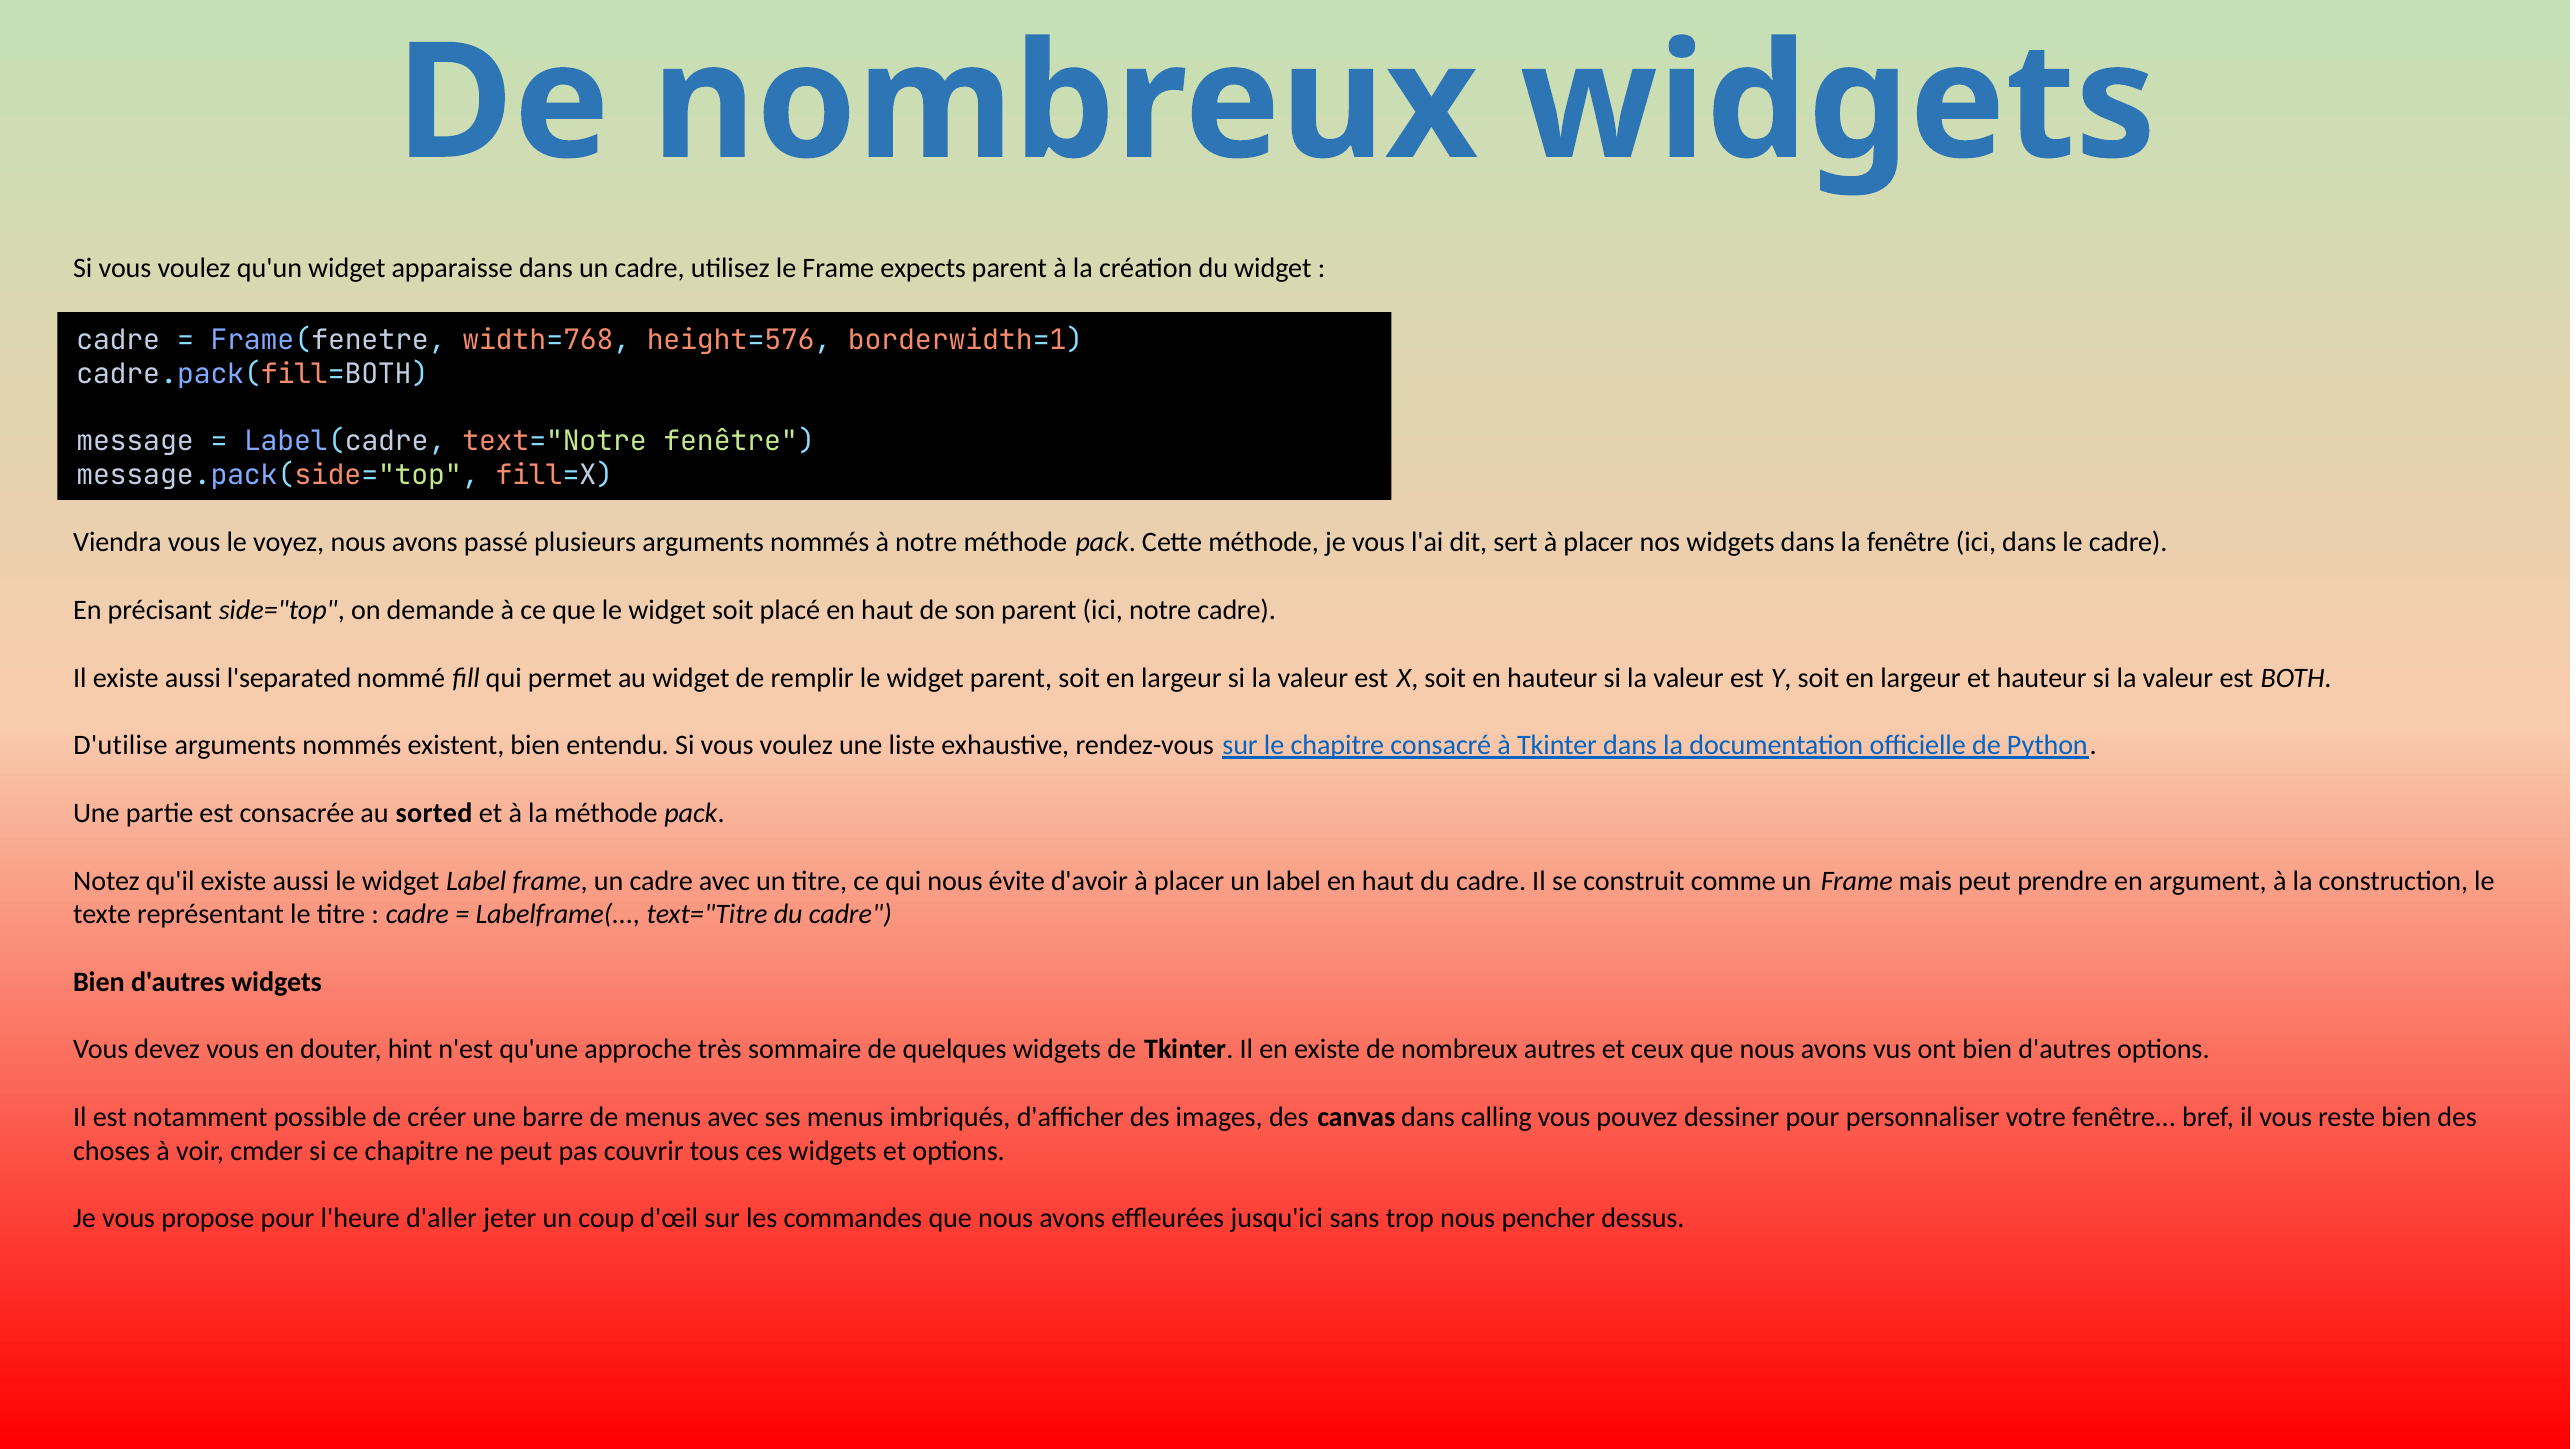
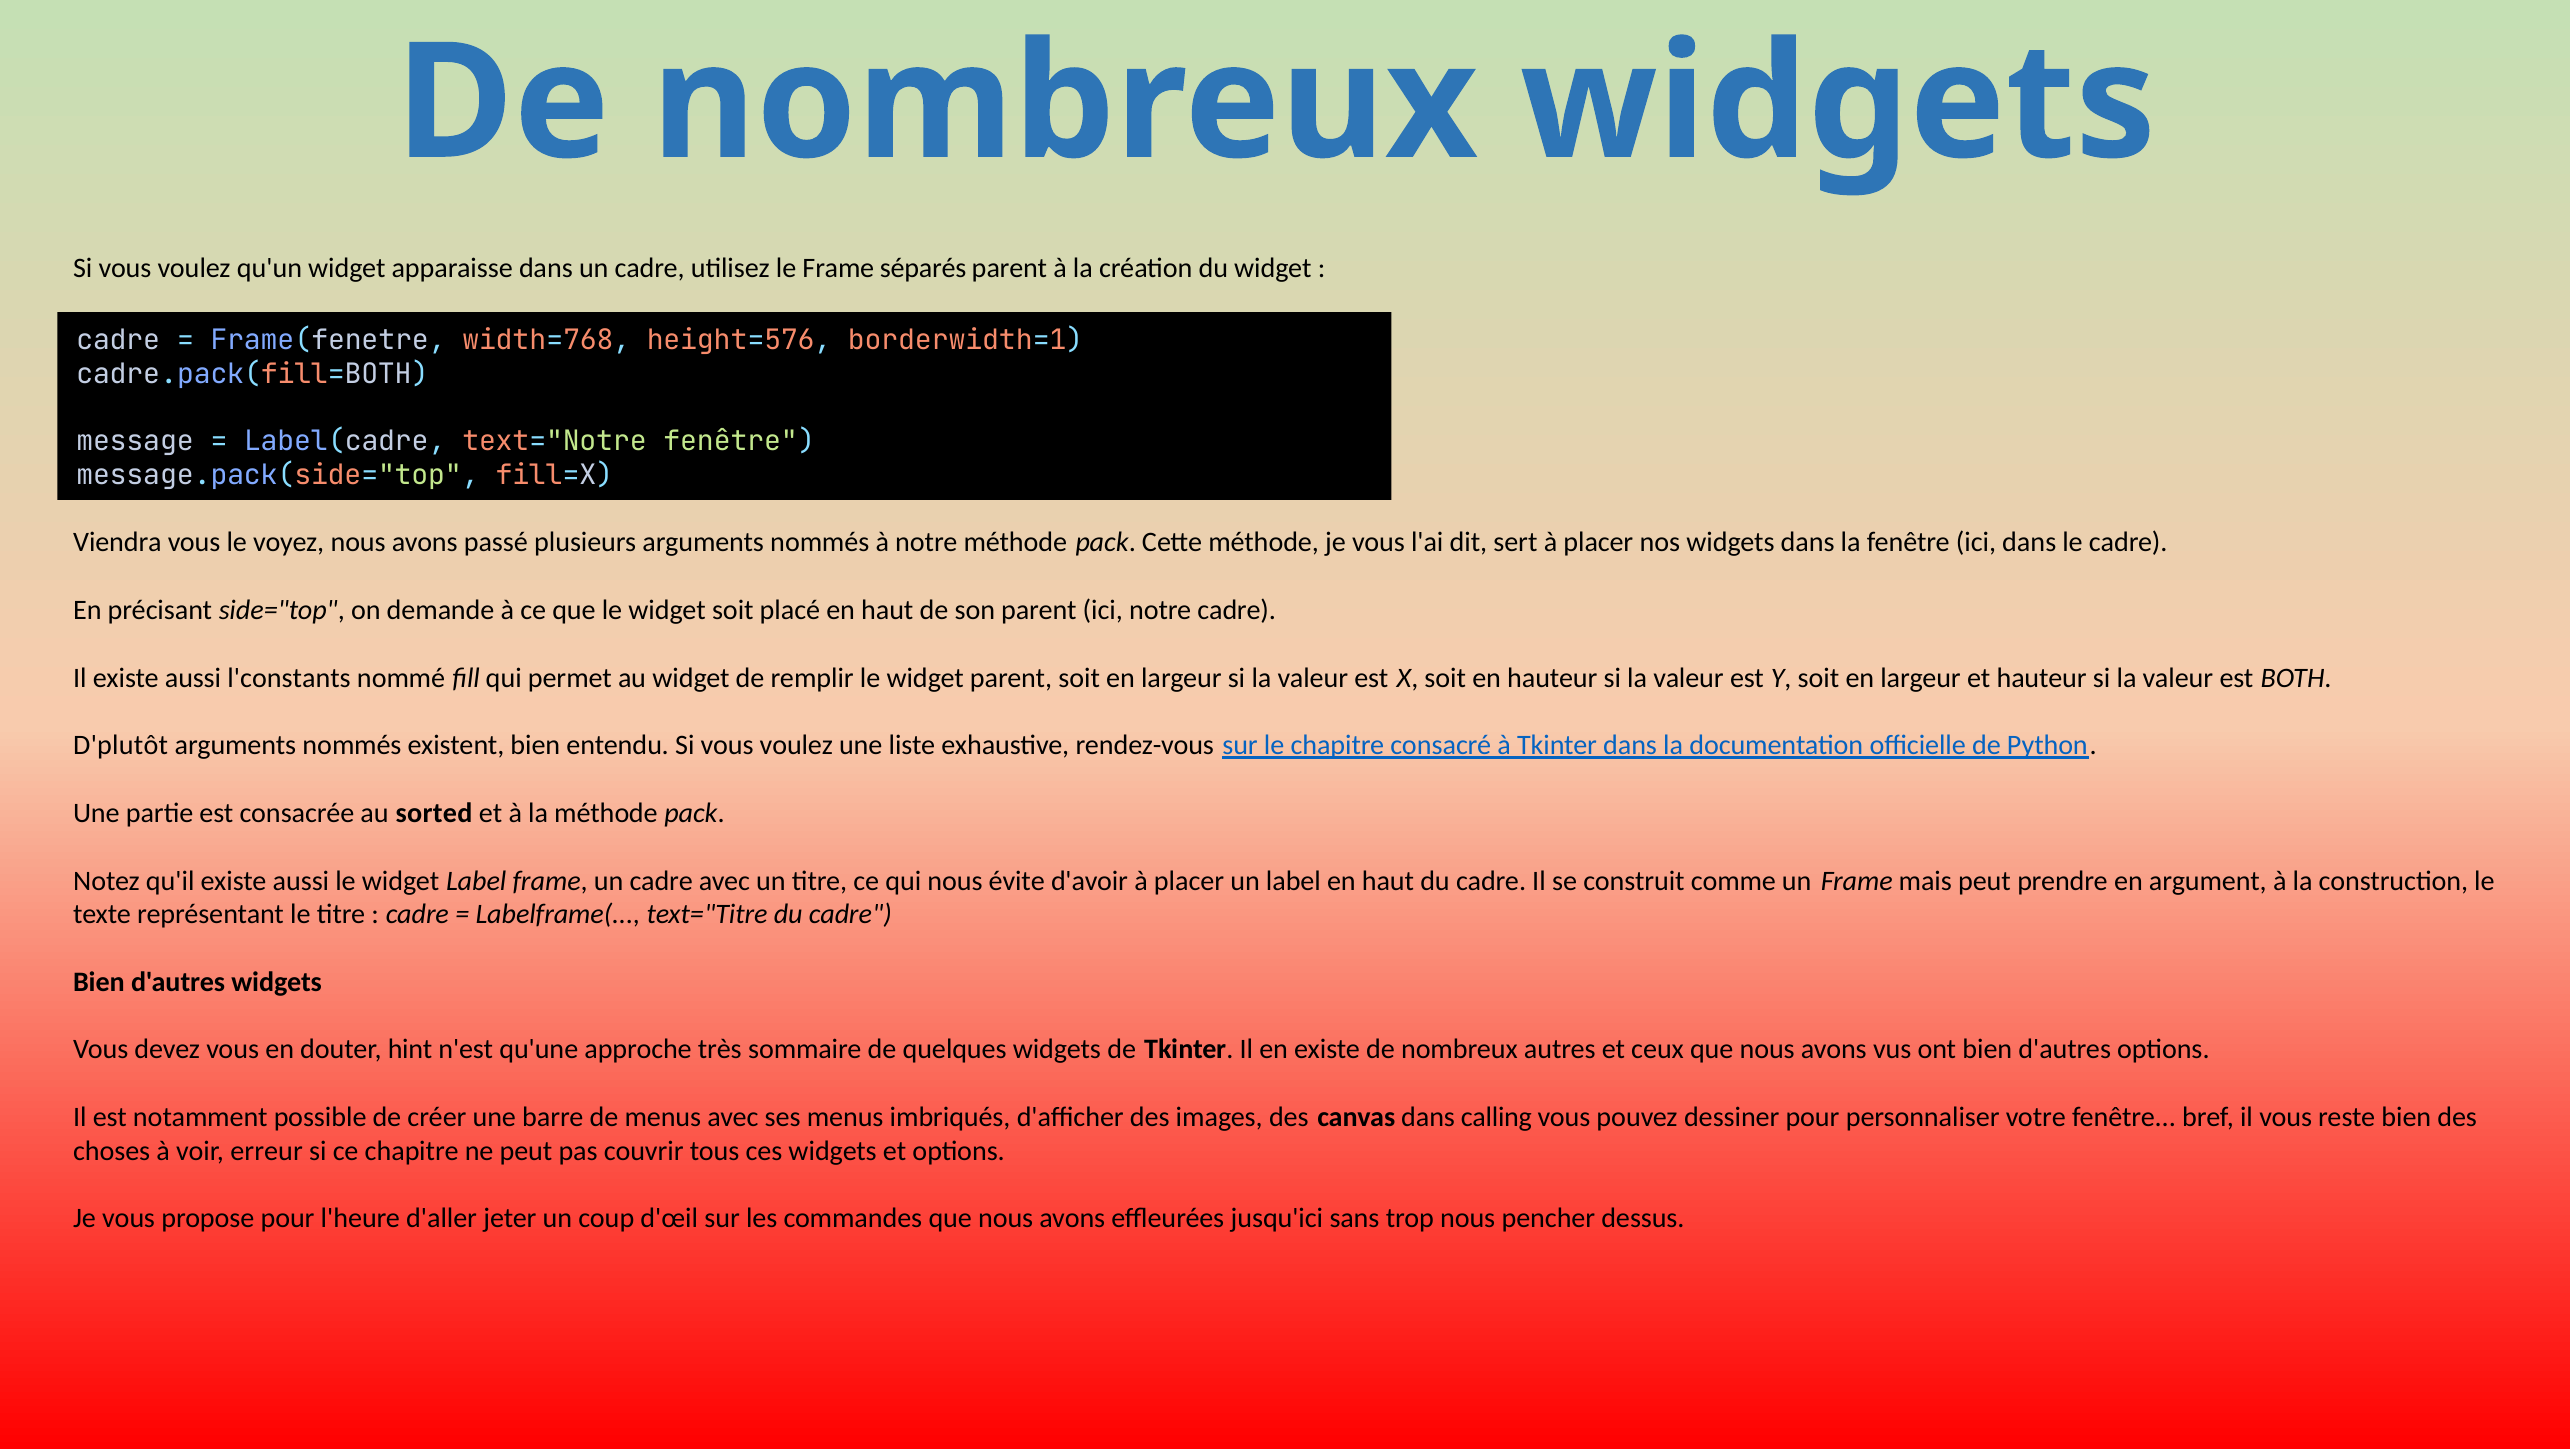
expects: expects -> séparés
l'separated: l'separated -> l'constants
D'utilise: D'utilise -> D'plutôt
cmder: cmder -> erreur
